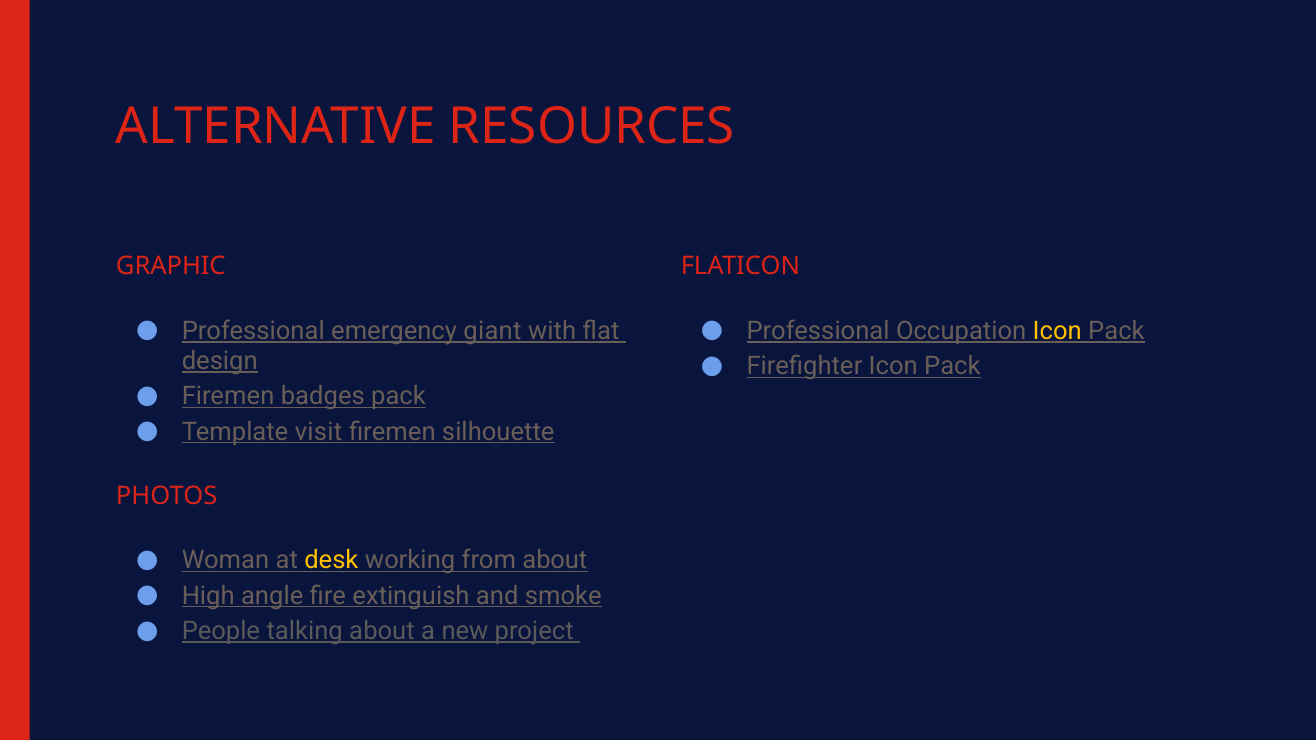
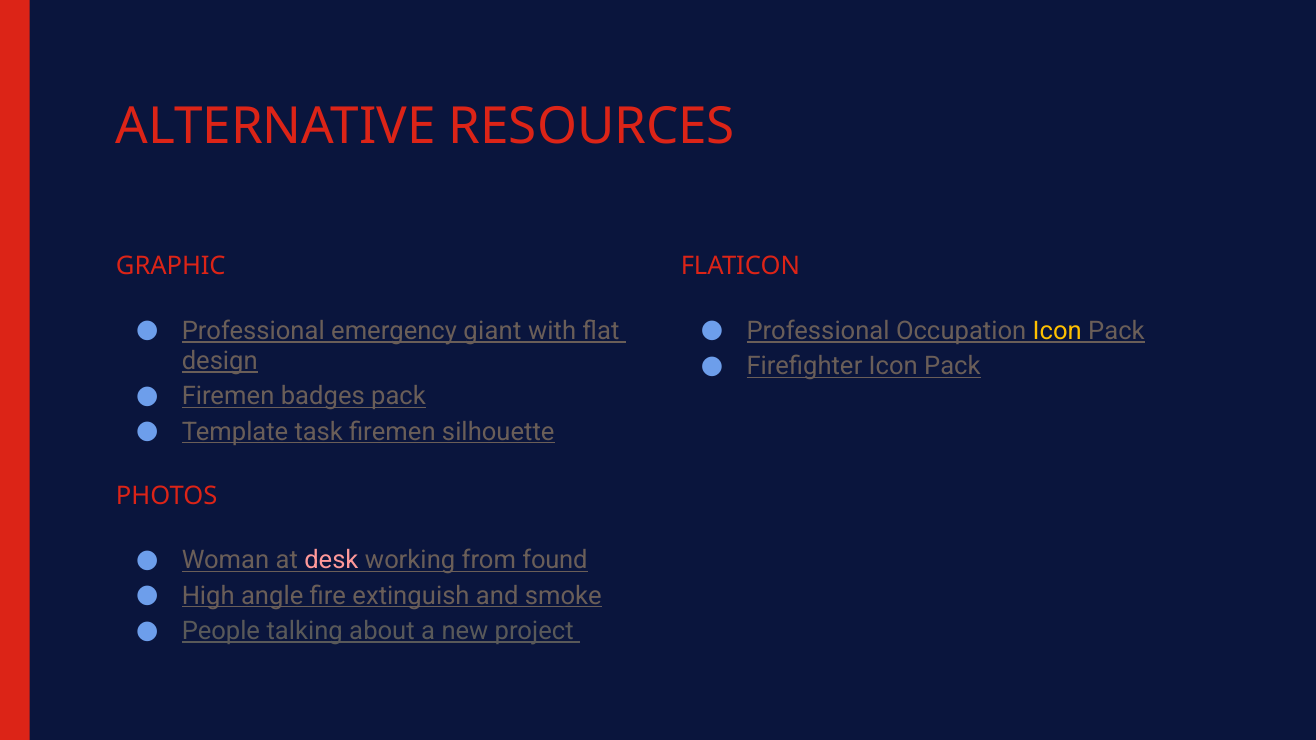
visit: visit -> task
desk colour: yellow -> pink
from about: about -> found
